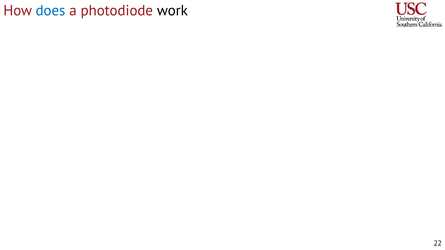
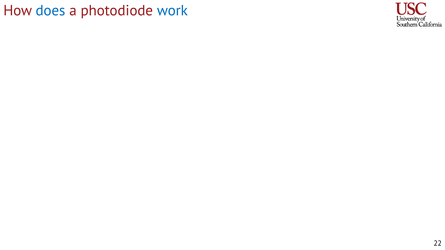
work colour: black -> blue
